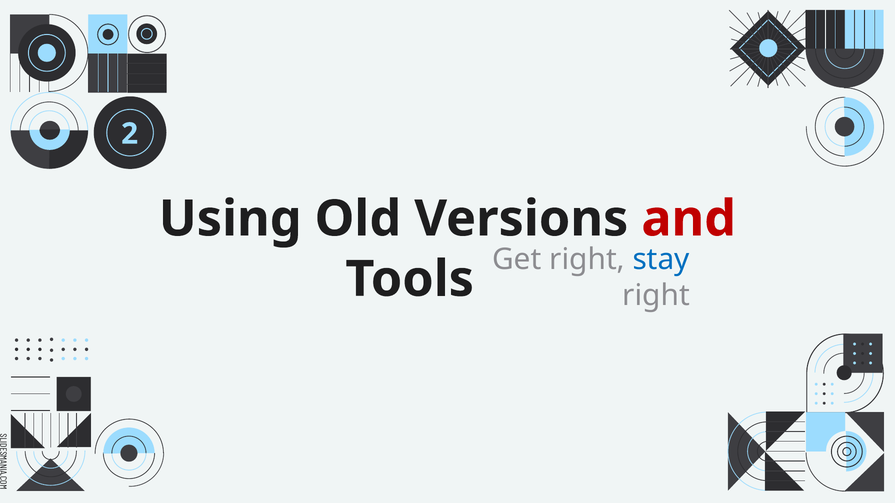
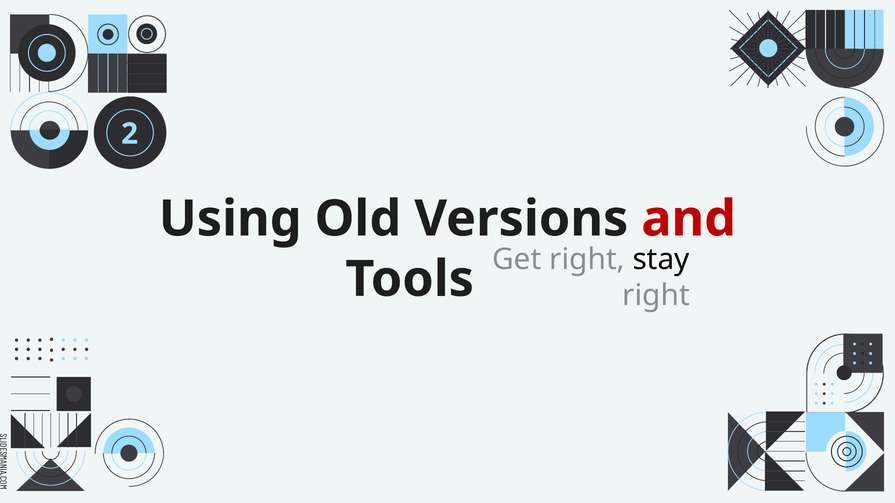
stay colour: blue -> black
